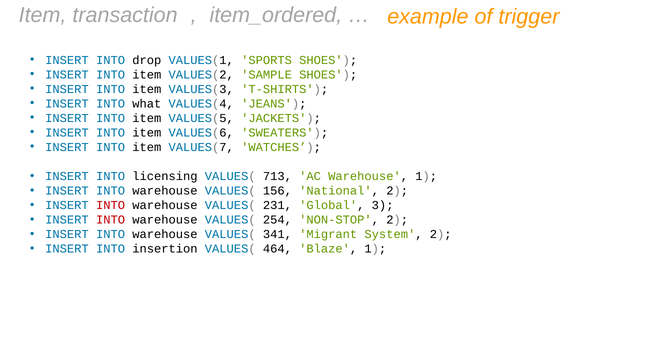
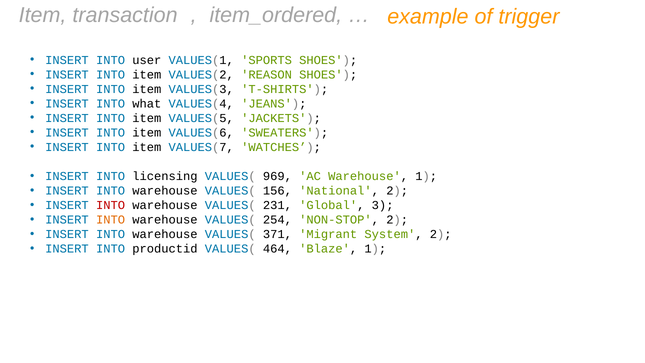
drop: drop -> user
SAMPLE: SAMPLE -> REASON
713: 713 -> 969
INTO at (111, 220) colour: red -> orange
341: 341 -> 371
insertion: insertion -> productid
